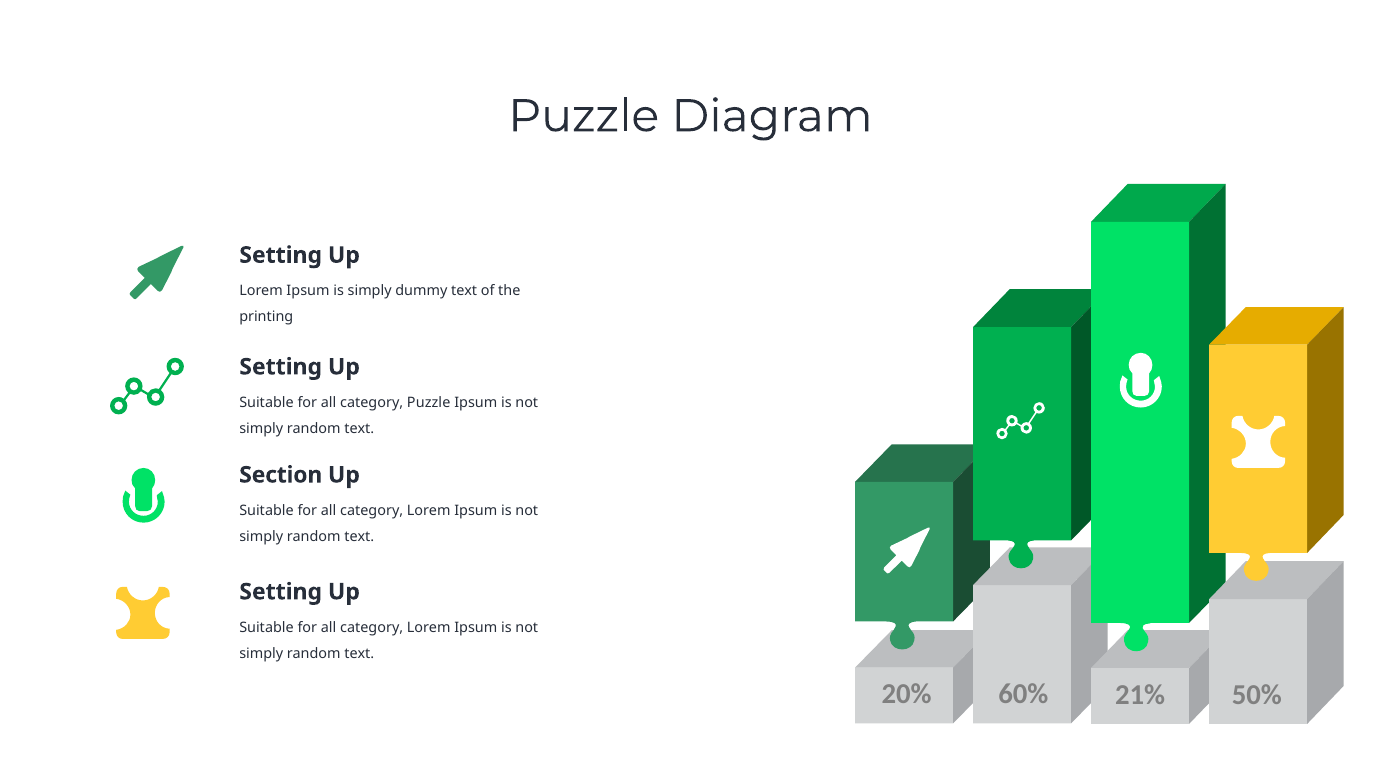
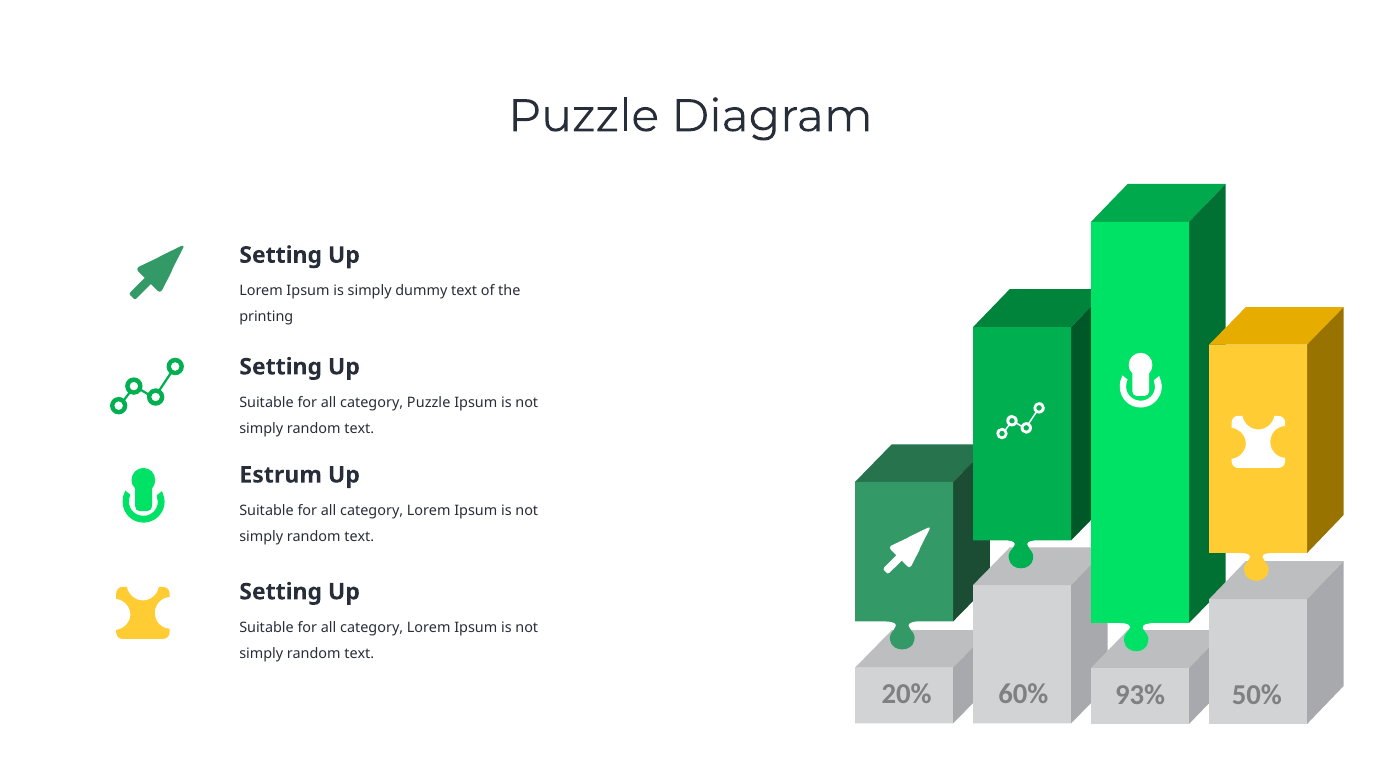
Section: Section -> Estrum
21%: 21% -> 93%
